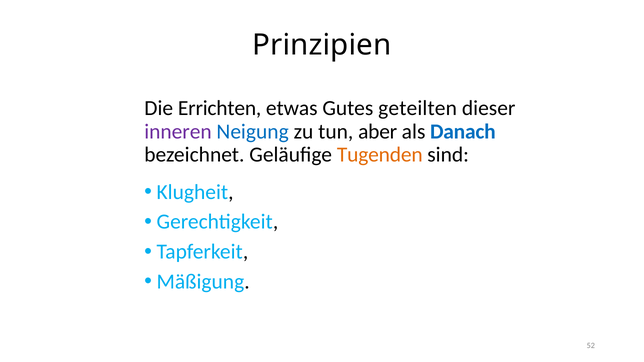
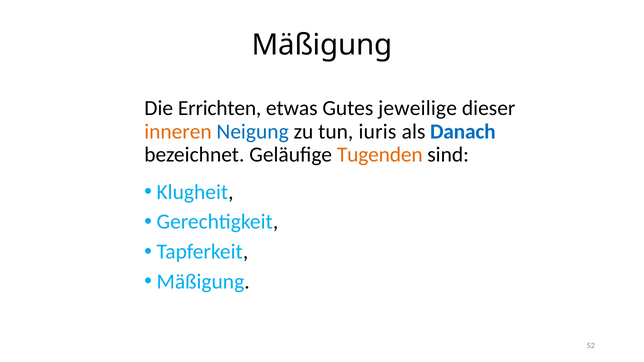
Prinzipien at (322, 45): Prinzipien -> Mäßigung
geteilten: geteilten -> jeweilige
inneren colour: purple -> orange
aber: aber -> iuris
